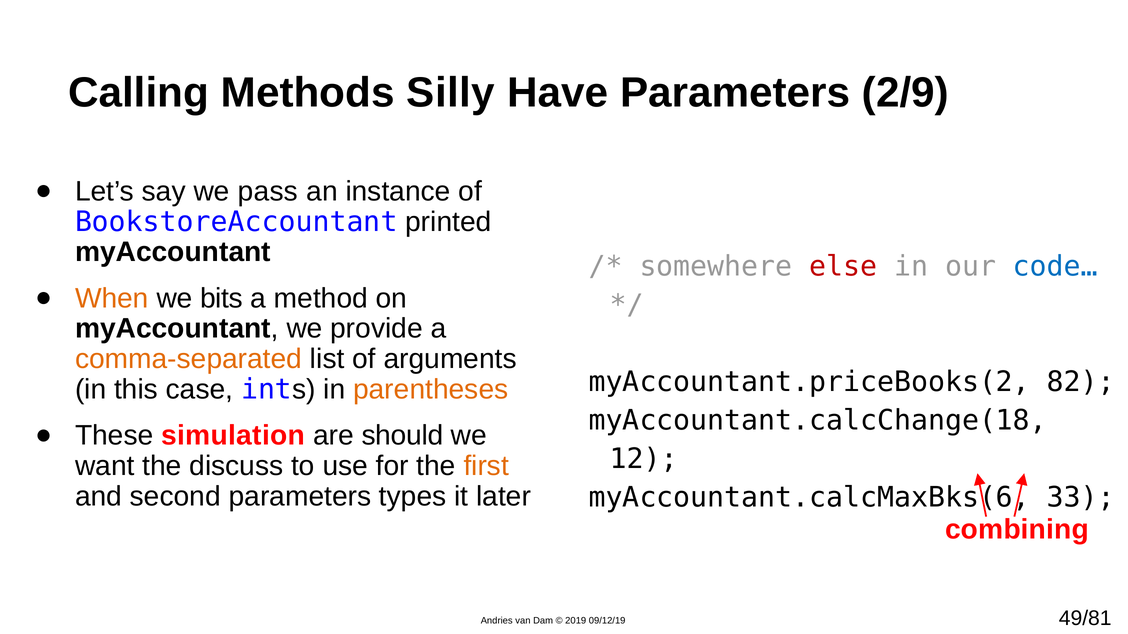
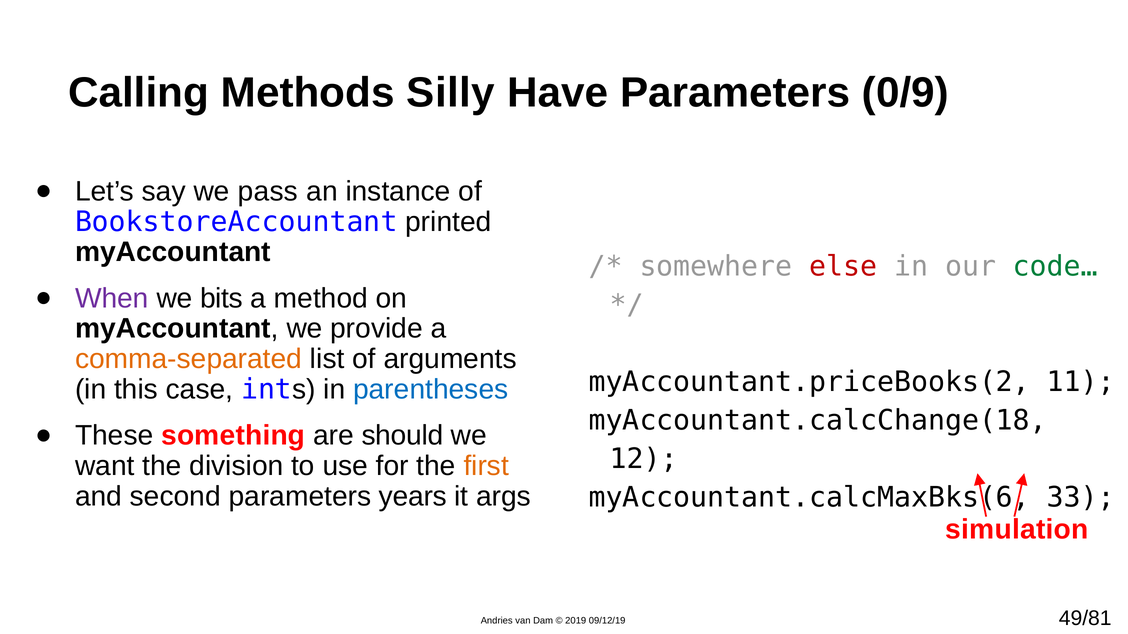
2/9: 2/9 -> 0/9
code… colour: blue -> green
When colour: orange -> purple
82: 82 -> 11
parentheses colour: orange -> blue
simulation: simulation -> something
discuss: discuss -> division
types: types -> years
later: later -> args
combining: combining -> simulation
